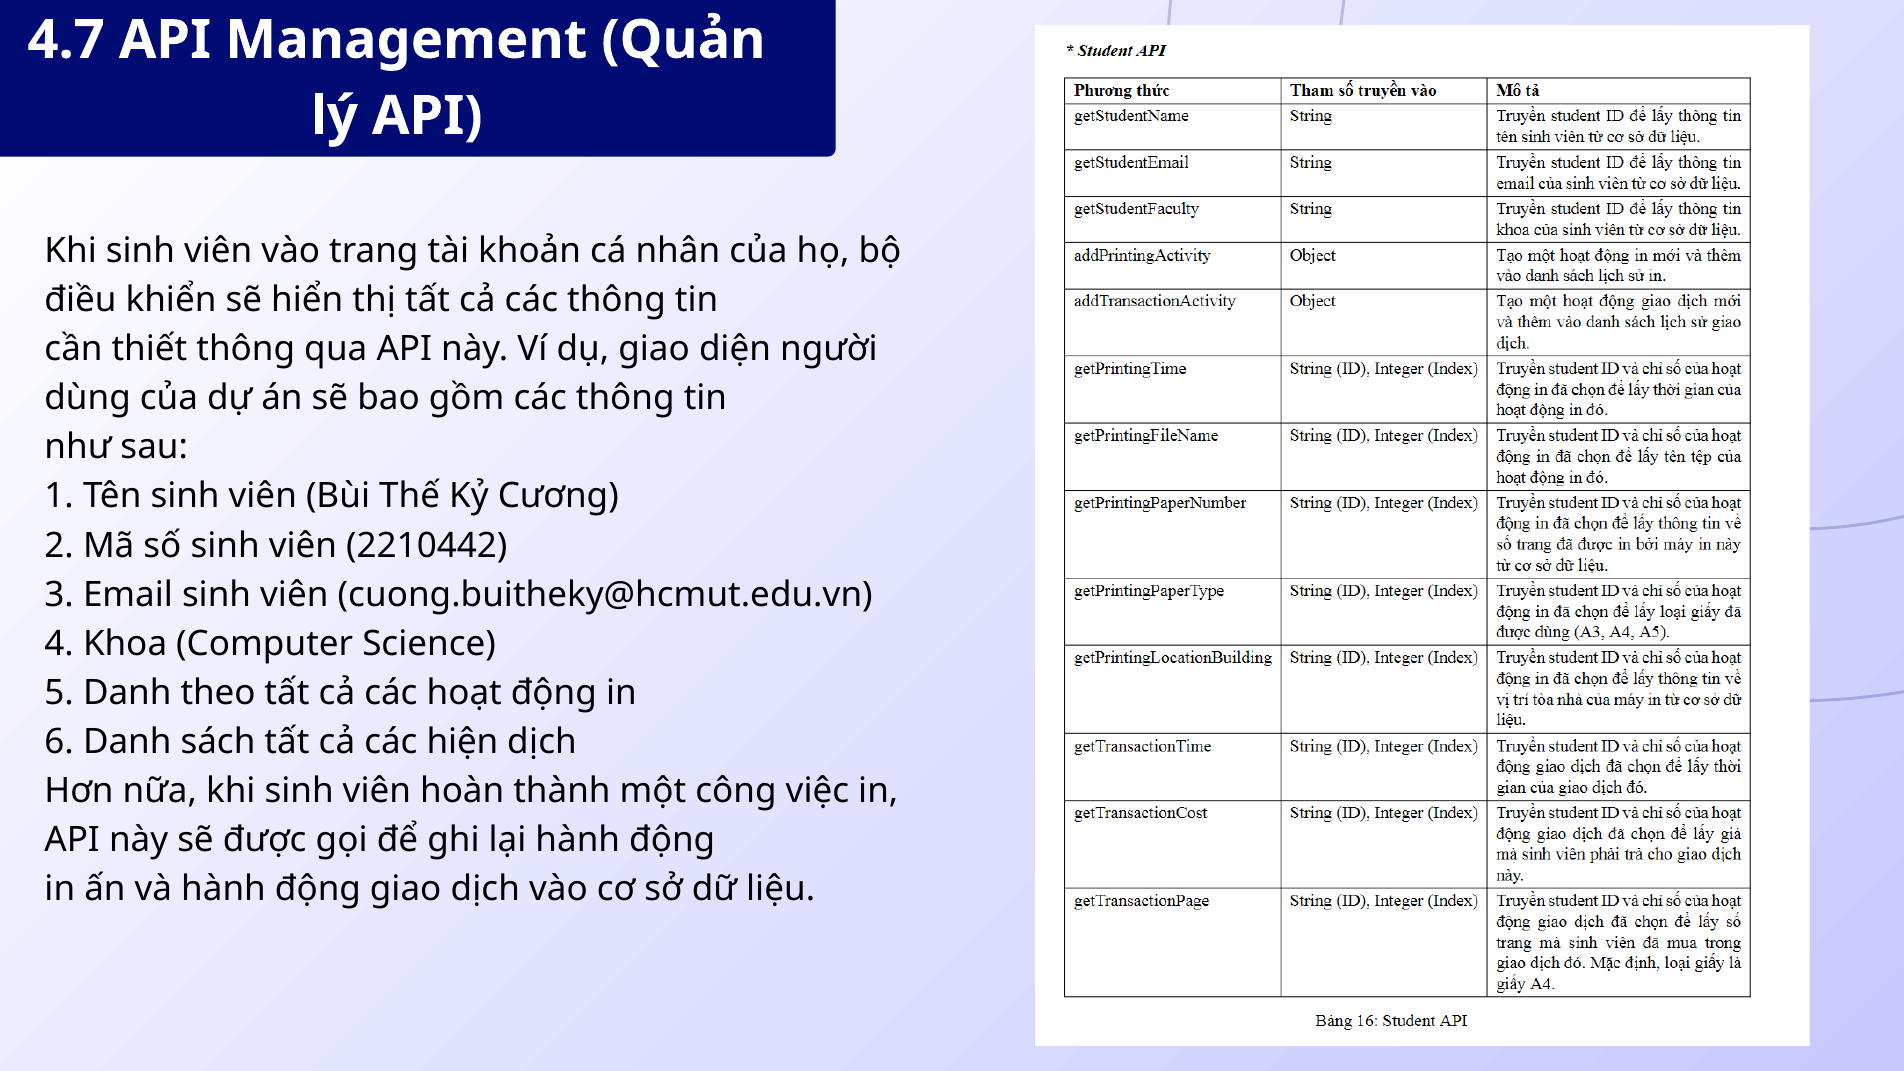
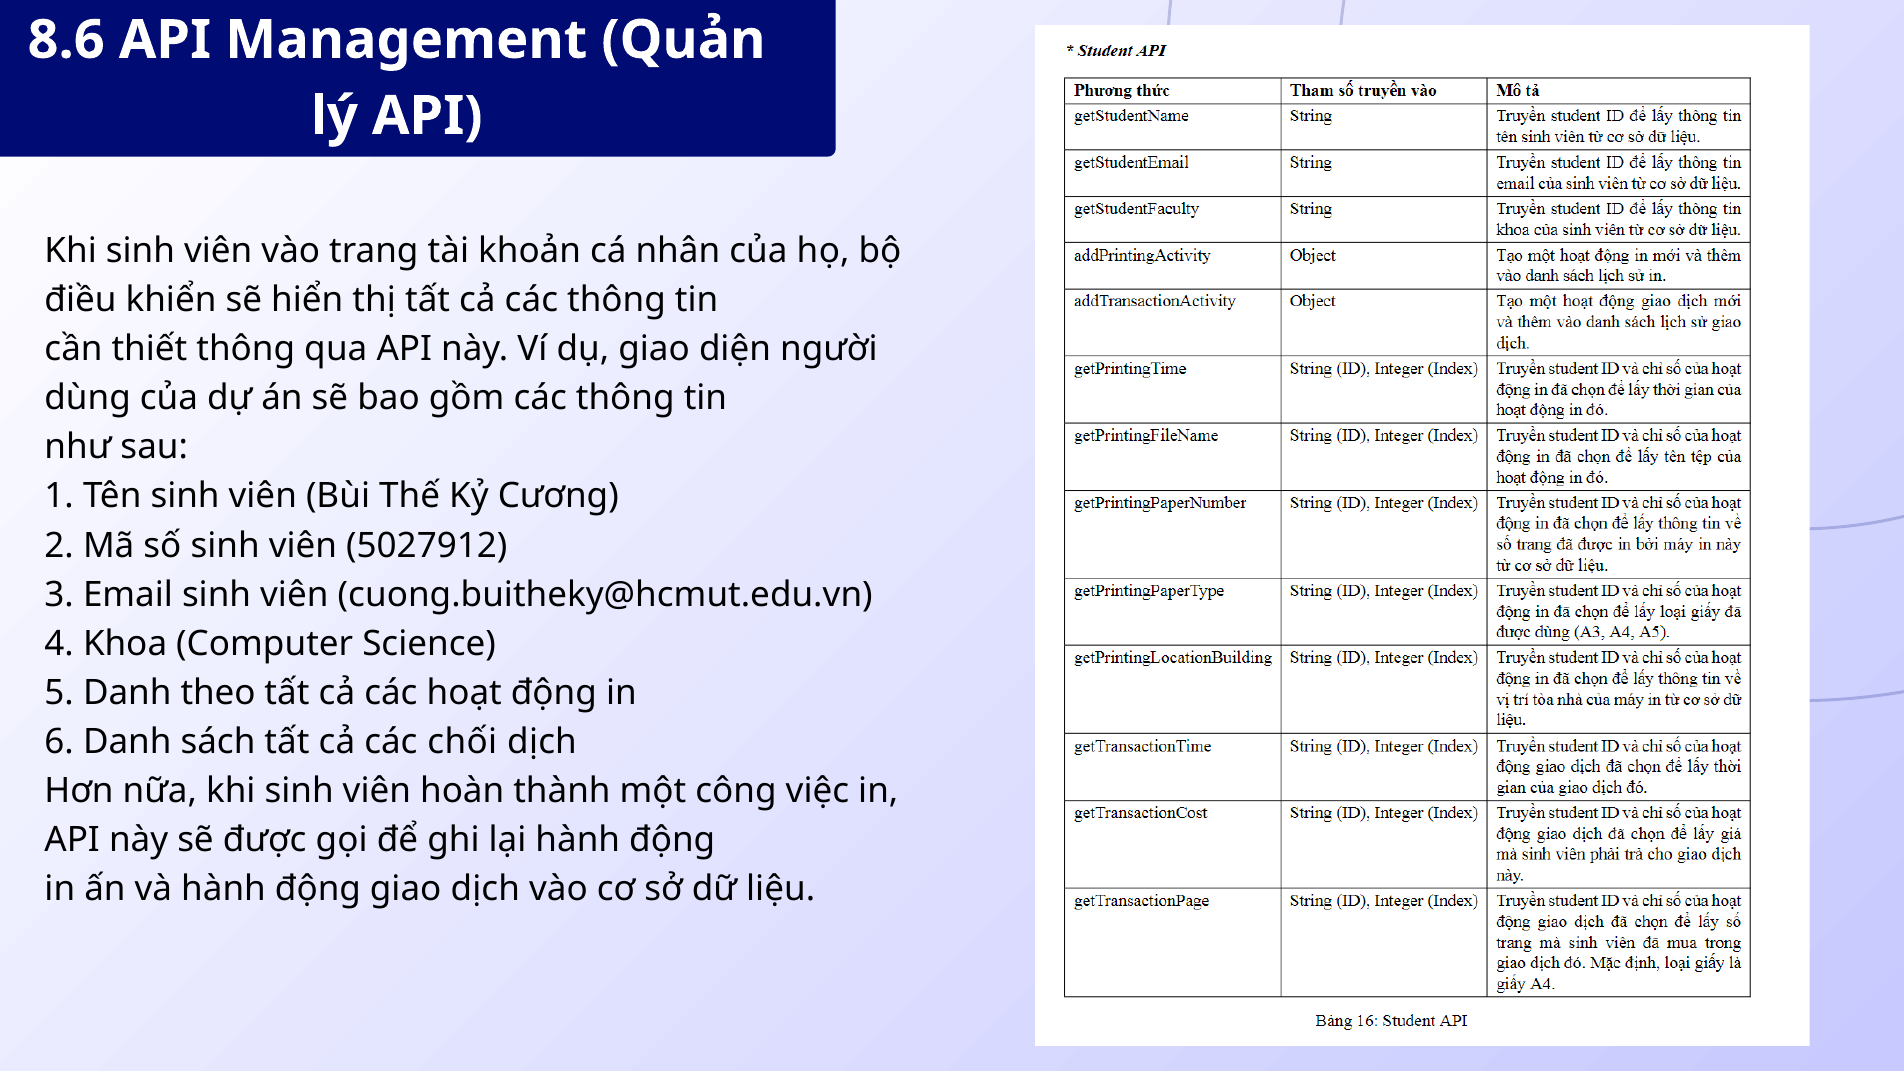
4.7: 4.7 -> 8.6
2210442: 2210442 -> 5027912
hiện: hiện -> chối
